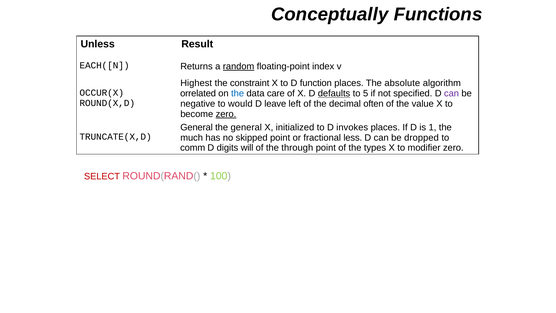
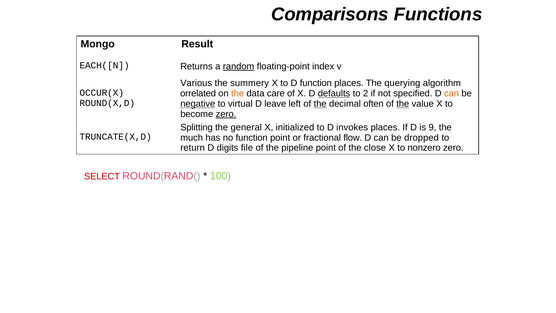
Conceptually: Conceptually -> Comparisons
Unless: Unless -> Mongo
Highest: Highest -> Various
constraint: constraint -> summery
absolute: absolute -> querying
the at (238, 93) colour: blue -> orange
5: 5 -> 2
can at (452, 93) colour: purple -> orange
negative underline: none -> present
would: would -> virtual
the at (320, 104) underline: none -> present
the at (403, 104) underline: none -> present
General at (197, 127): General -> Splitting
1: 1 -> 9
no skipped: skipped -> function
less: less -> flow
comm: comm -> return
will: will -> file
through: through -> pipeline
types: types -> close
modifier: modifier -> nonzero
